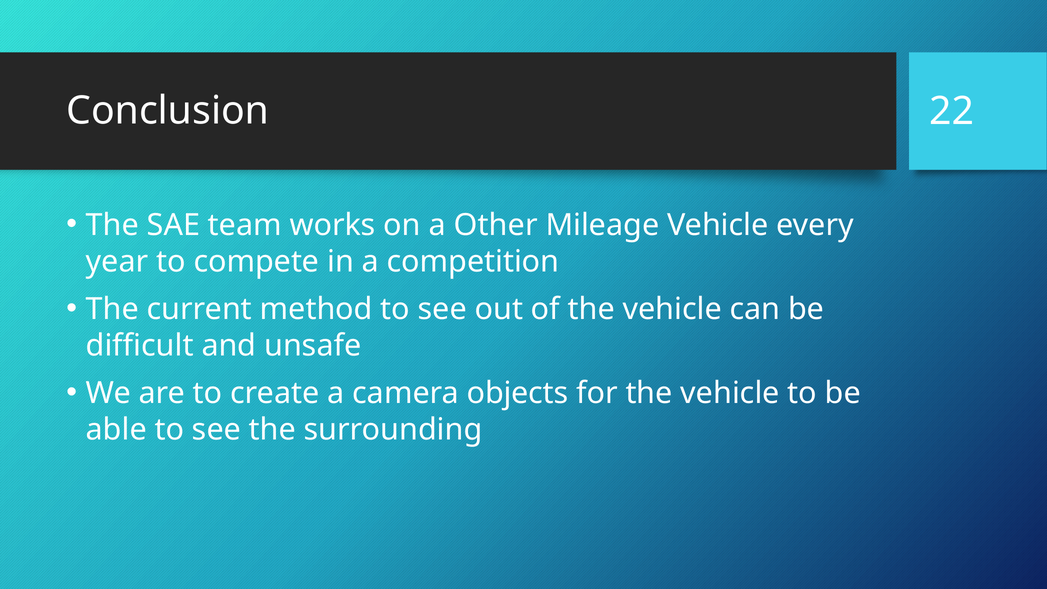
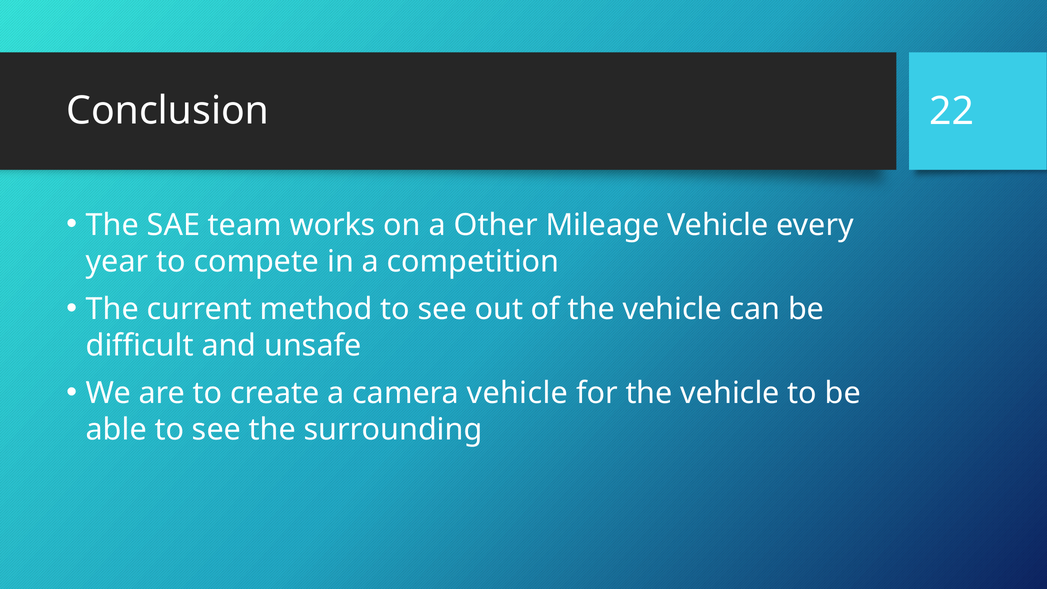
camera objects: objects -> vehicle
